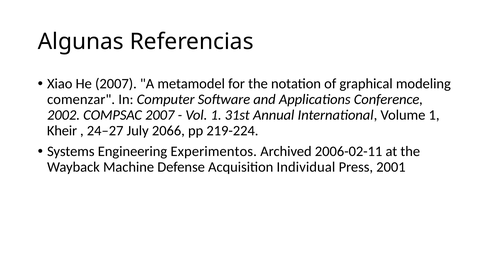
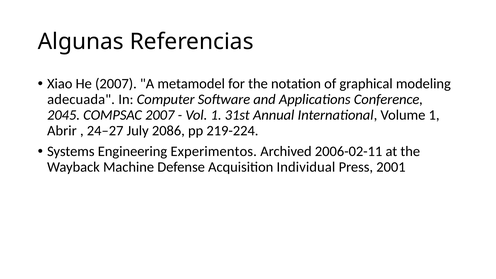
comenzar: comenzar -> adecuada
2002: 2002 -> 2045
Kheir: Kheir -> Abrir
2066: 2066 -> 2086
